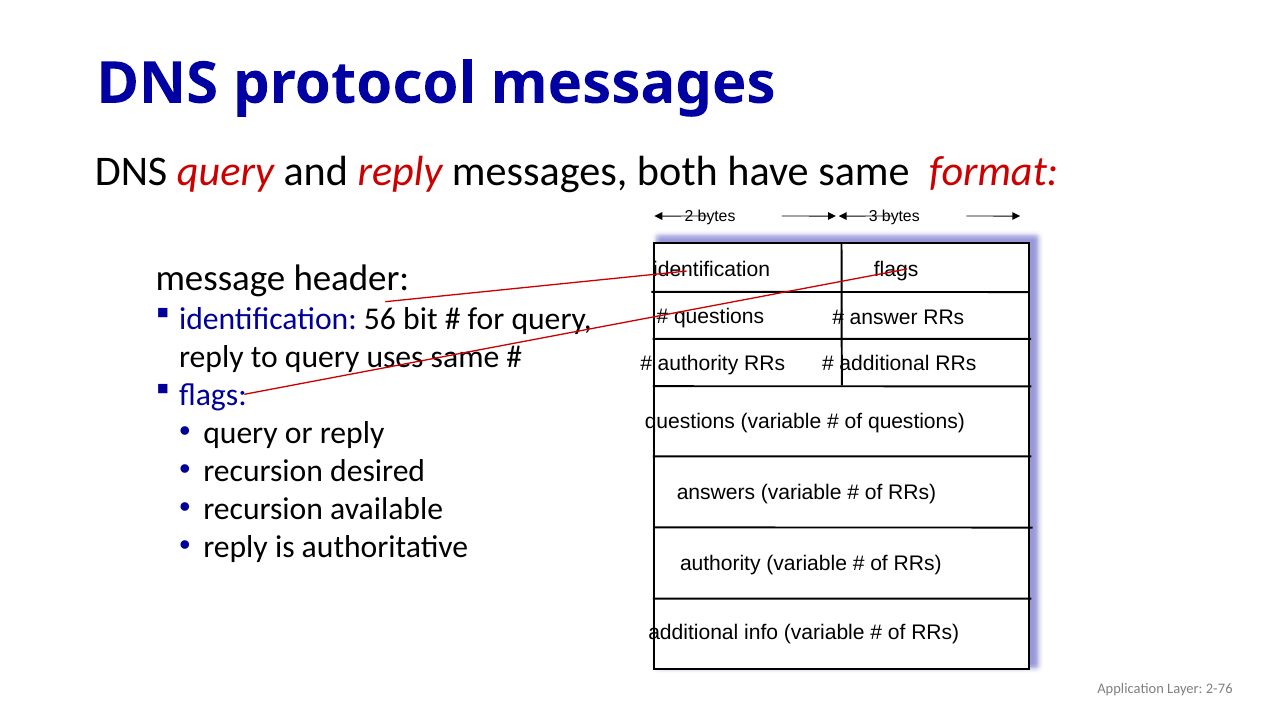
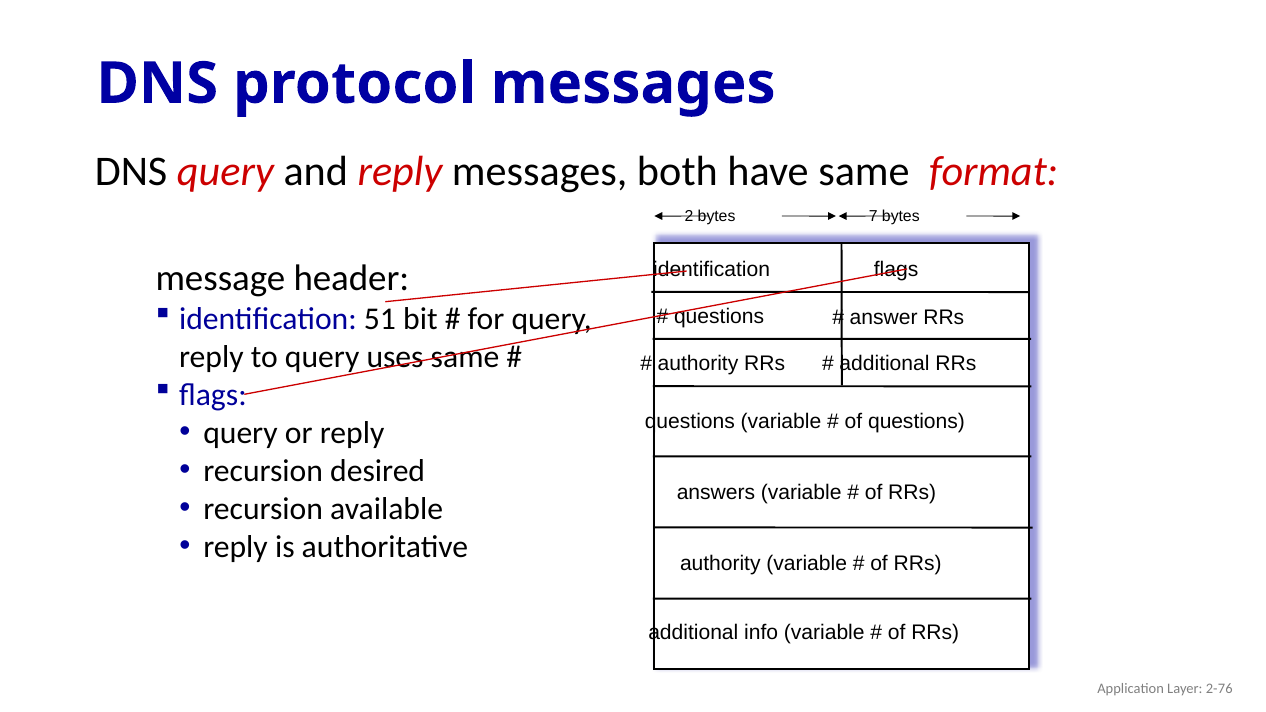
3: 3 -> 7
56: 56 -> 51
